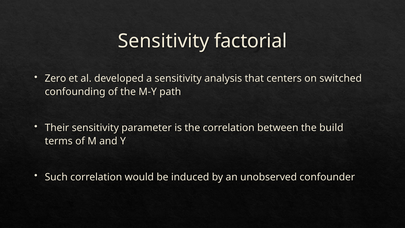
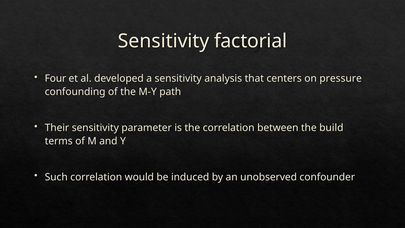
Zero: Zero -> Four
switched: switched -> pressure
